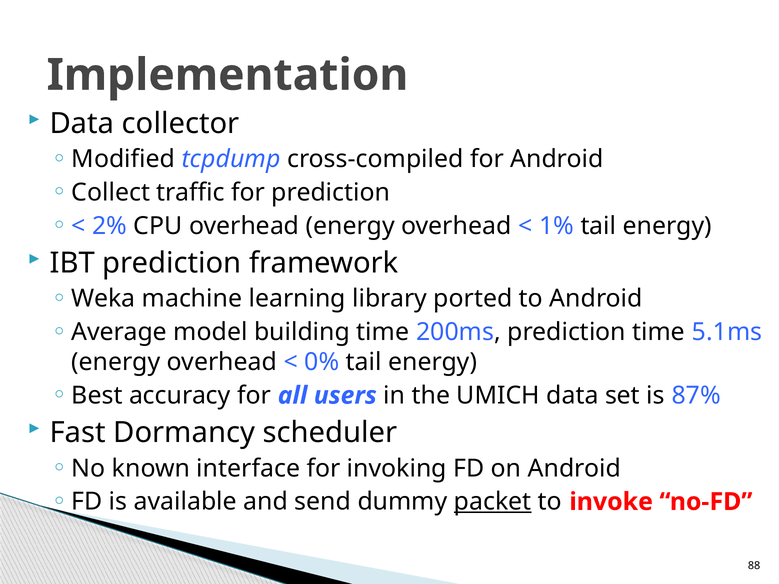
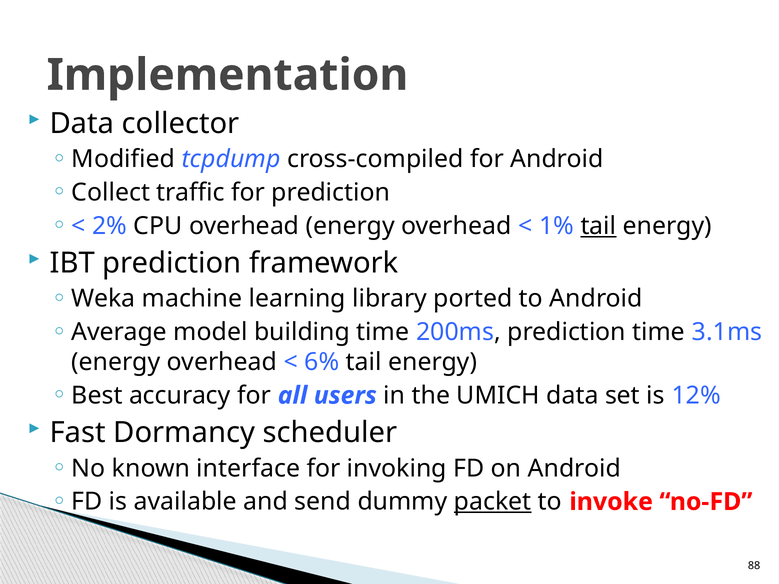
tail at (598, 226) underline: none -> present
5.1ms: 5.1ms -> 3.1ms
0%: 0% -> 6%
87%: 87% -> 12%
